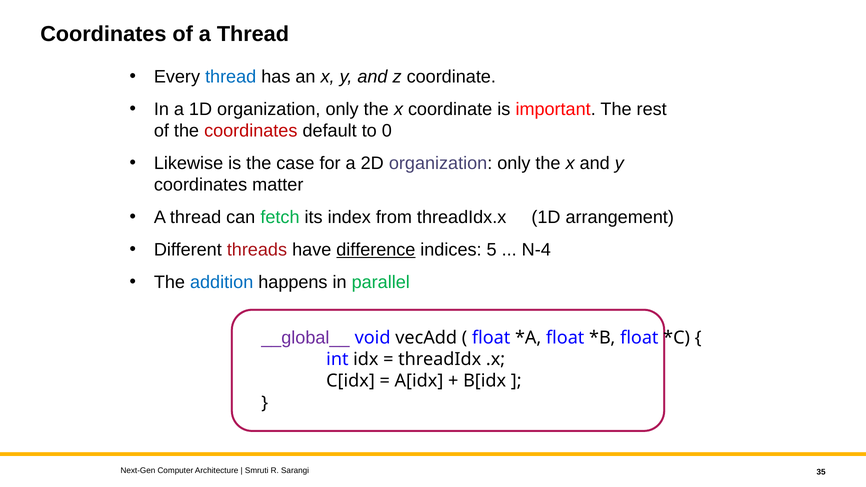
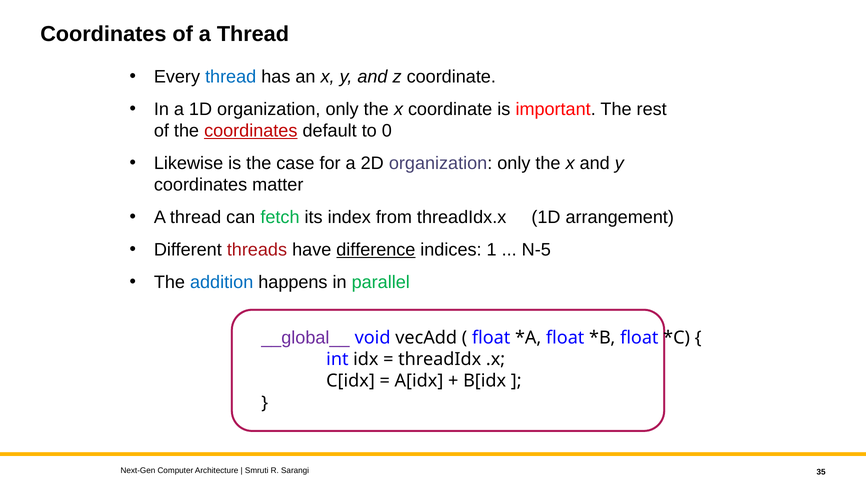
coordinates at (251, 131) underline: none -> present
5: 5 -> 1
N-4: N-4 -> N-5
